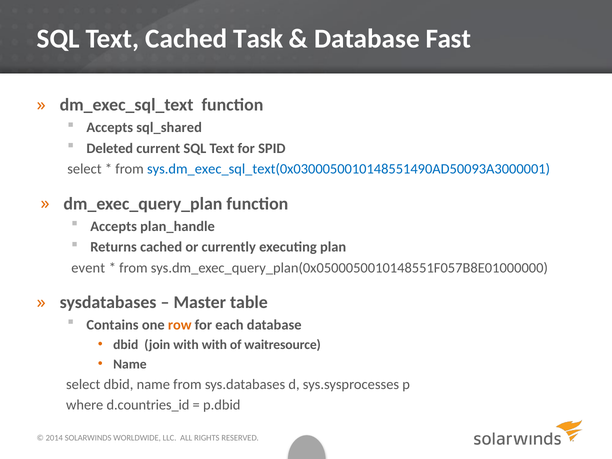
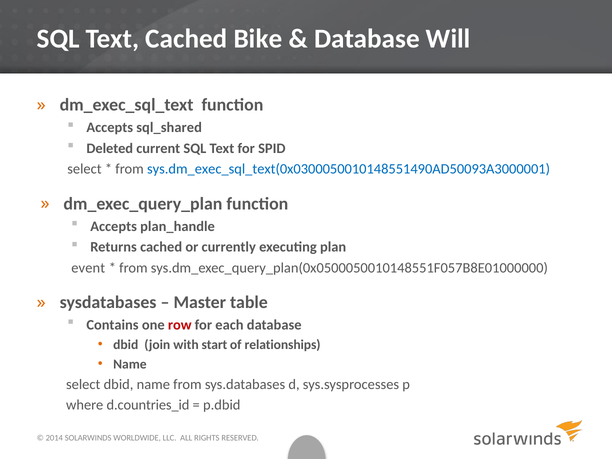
Task: Task -> Bike
Fast: Fast -> Will
row colour: orange -> red
with with: with -> start
waitresource: waitresource -> relationships
